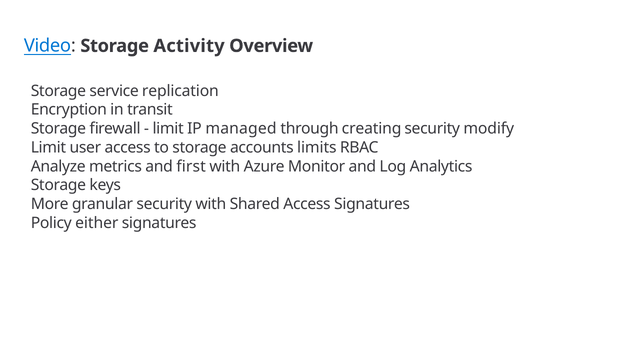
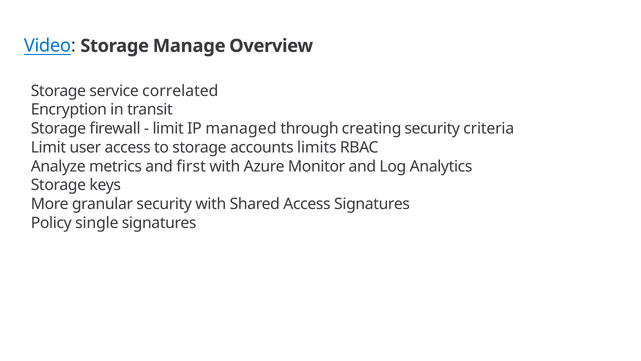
Activity: Activity -> Manage
replication: replication -> correlated
modify: modify -> criteria
either: either -> single
